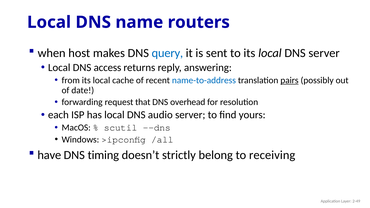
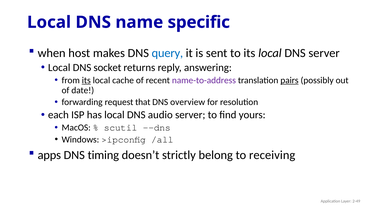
routers: routers -> specific
access: access -> socket
its at (86, 80) underline: none -> present
name-to-address colour: blue -> purple
overhead: overhead -> overview
have: have -> apps
